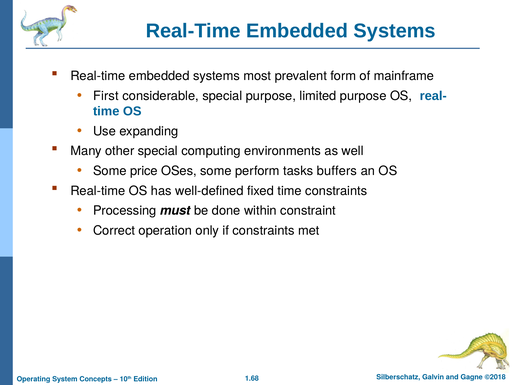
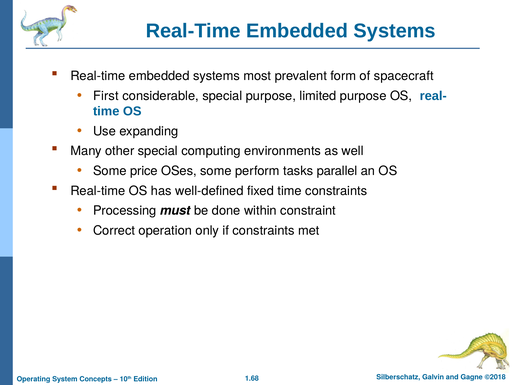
mainframe: mainframe -> spacecraft
buffers: buffers -> parallel
